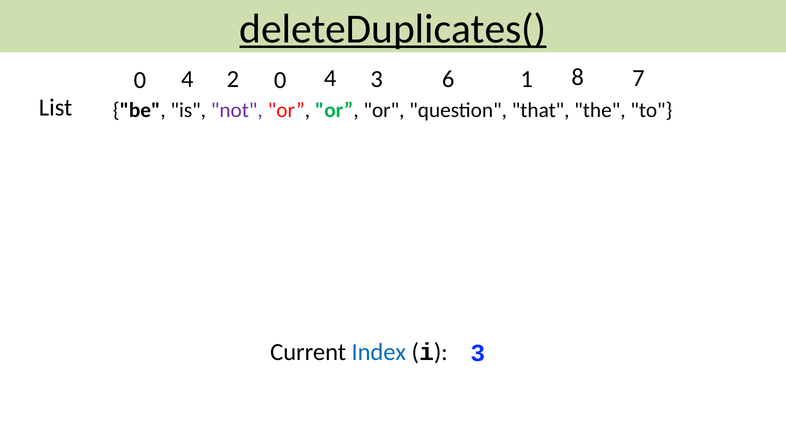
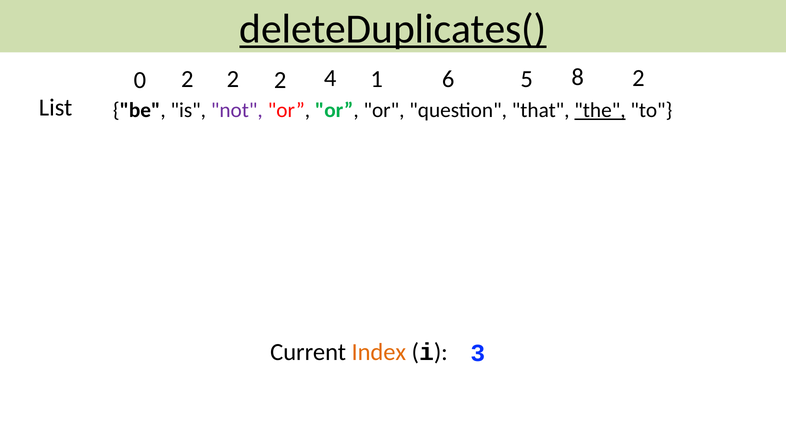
4 at (187, 79): 4 -> 2
0 at (280, 80): 0 -> 2
4 3: 3 -> 1
1: 1 -> 5
8 7: 7 -> 2
the underline: none -> present
Index colour: blue -> orange
